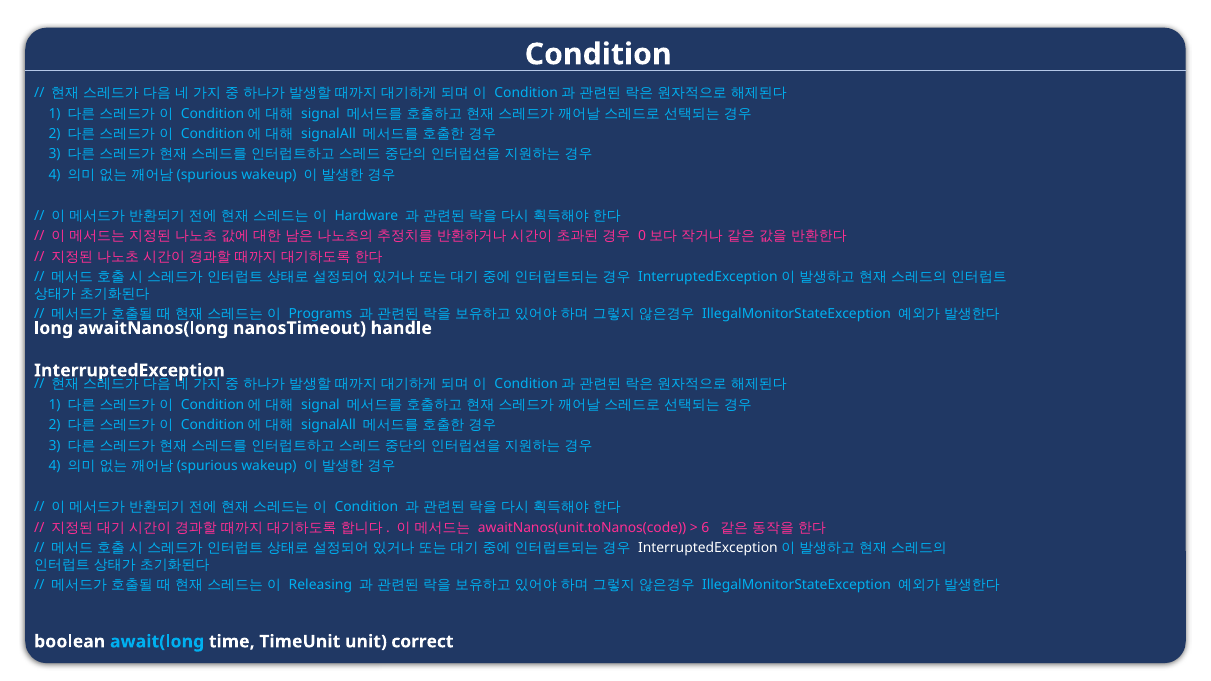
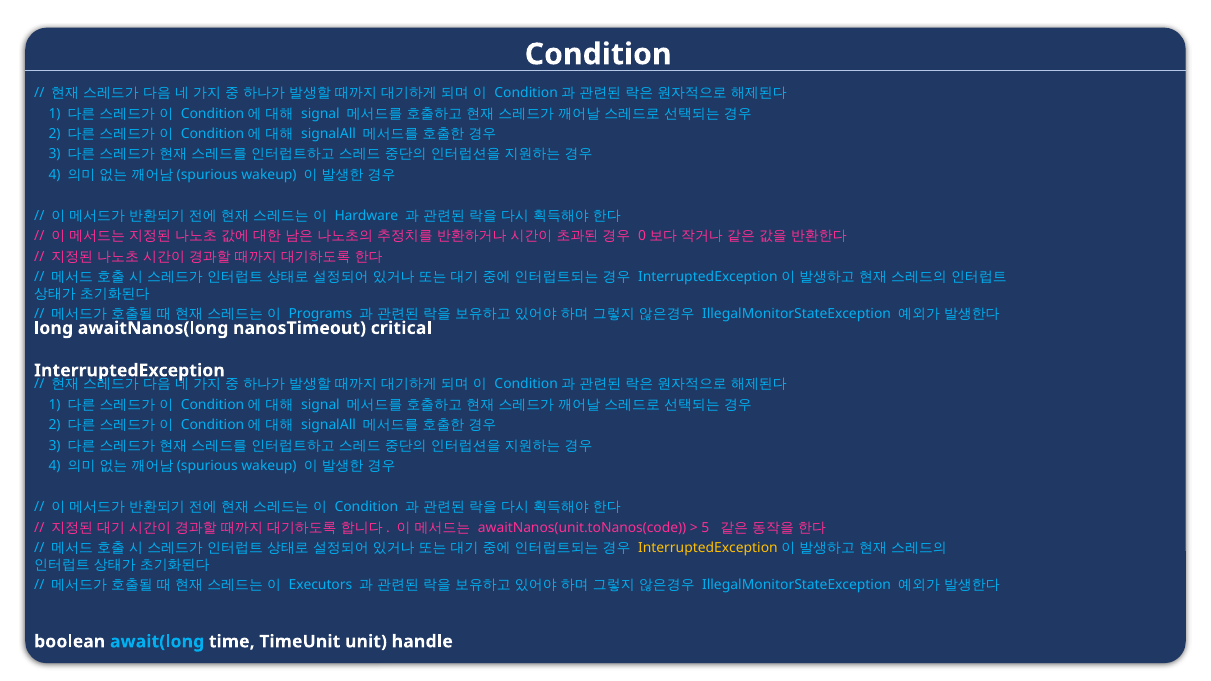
handle: handle -> critical
6: 6 -> 5
InterruptedException at (708, 548) colour: white -> yellow
Releasing: Releasing -> Executors
correct: correct -> handle
